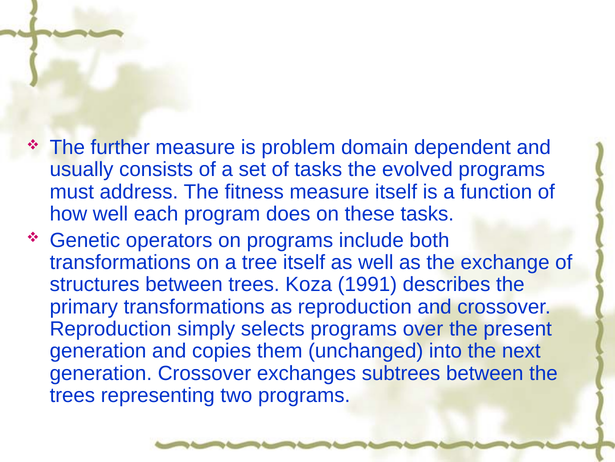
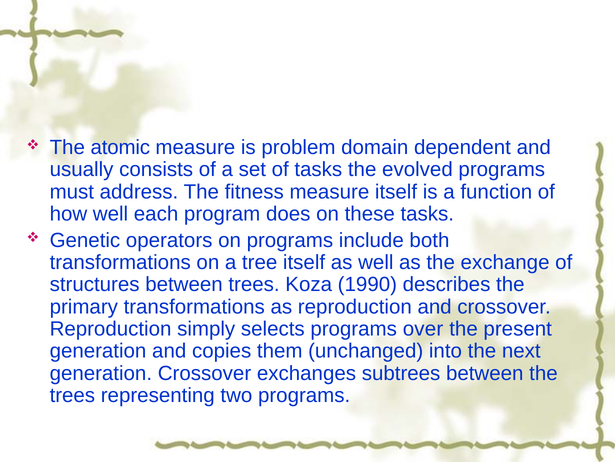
further: further -> atomic
1991: 1991 -> 1990
